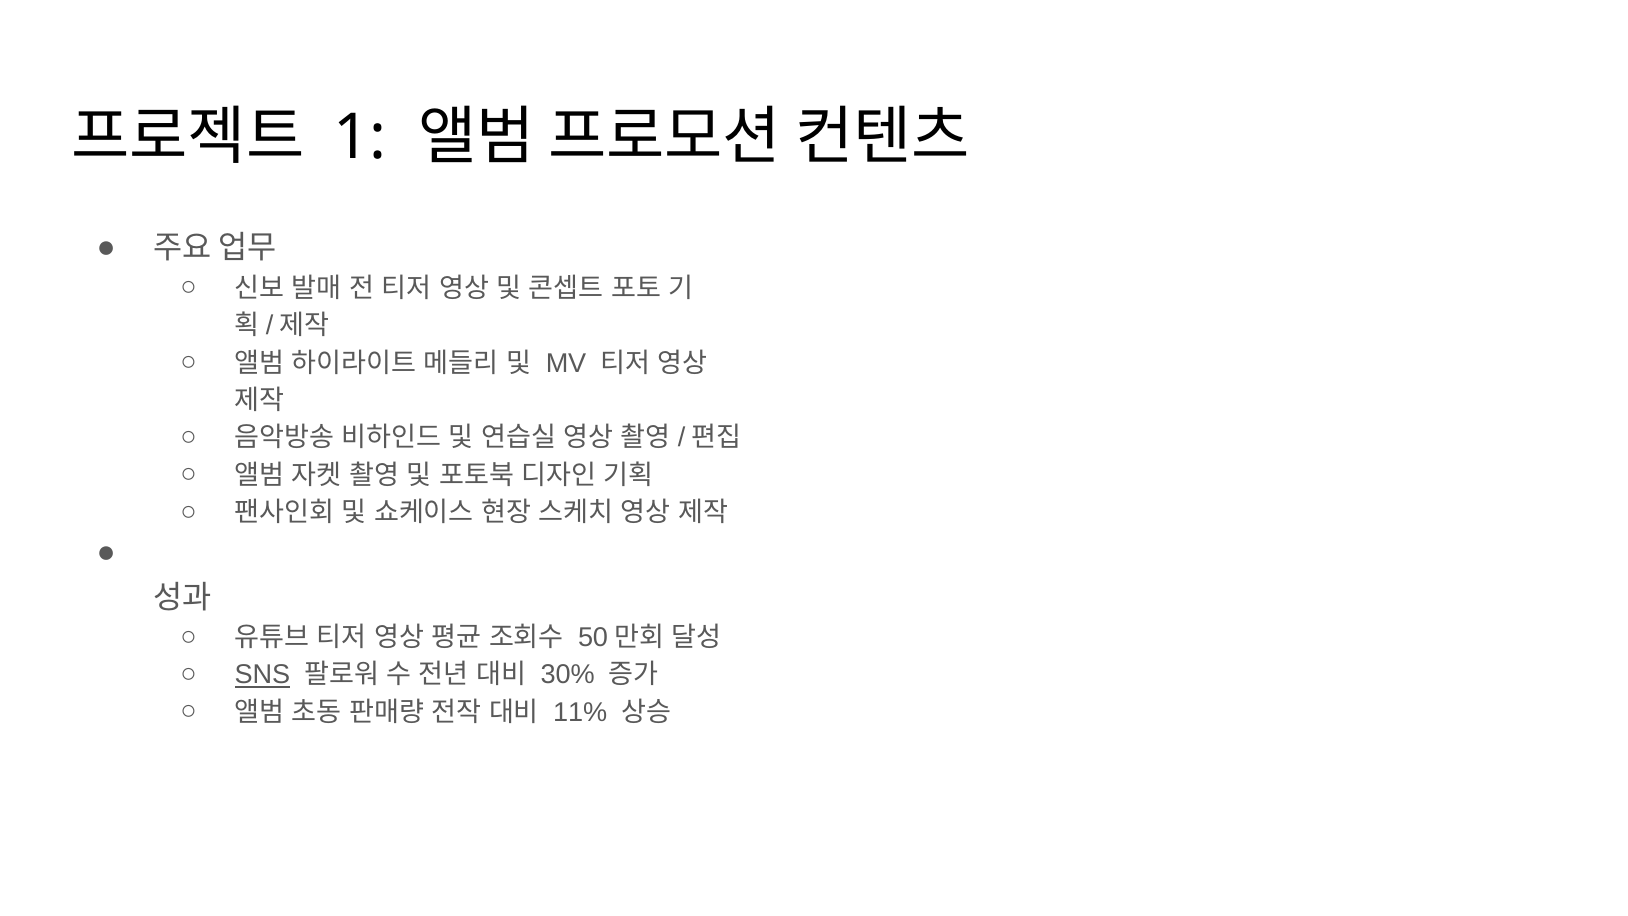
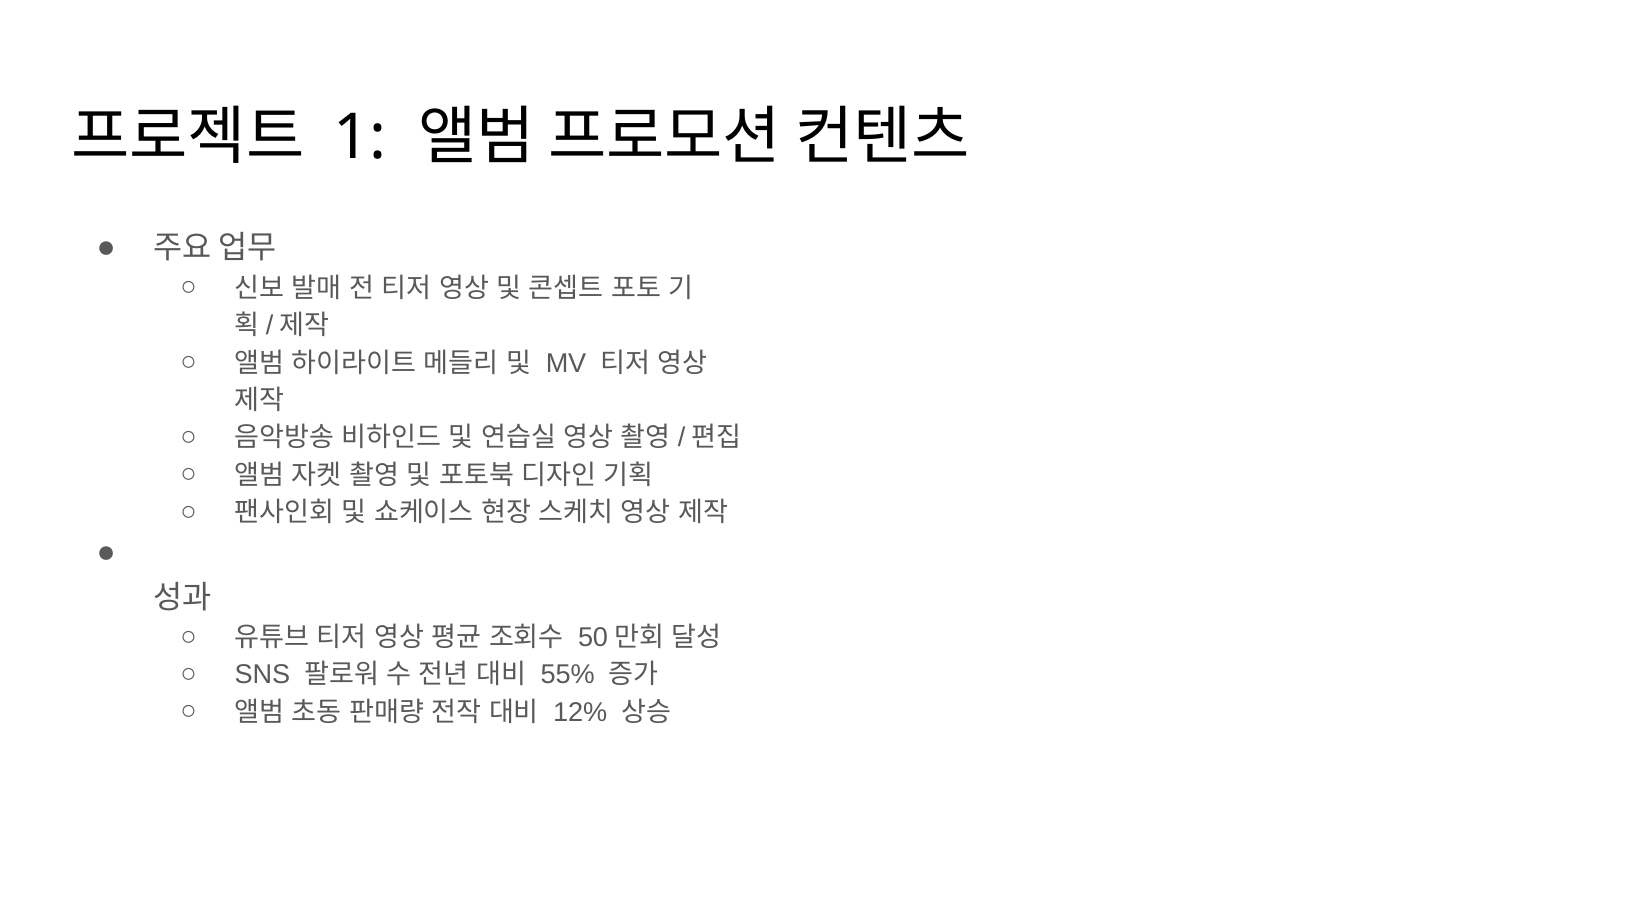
SNS underline: present -> none
30%: 30% -> 55%
11%: 11% -> 12%
